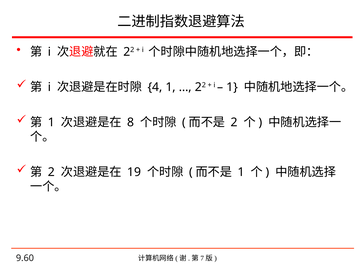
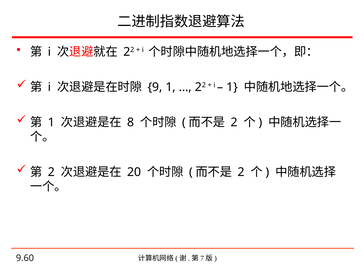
4: 4 -> 9
19: 19 -> 20
1 at (241, 172): 1 -> 2
